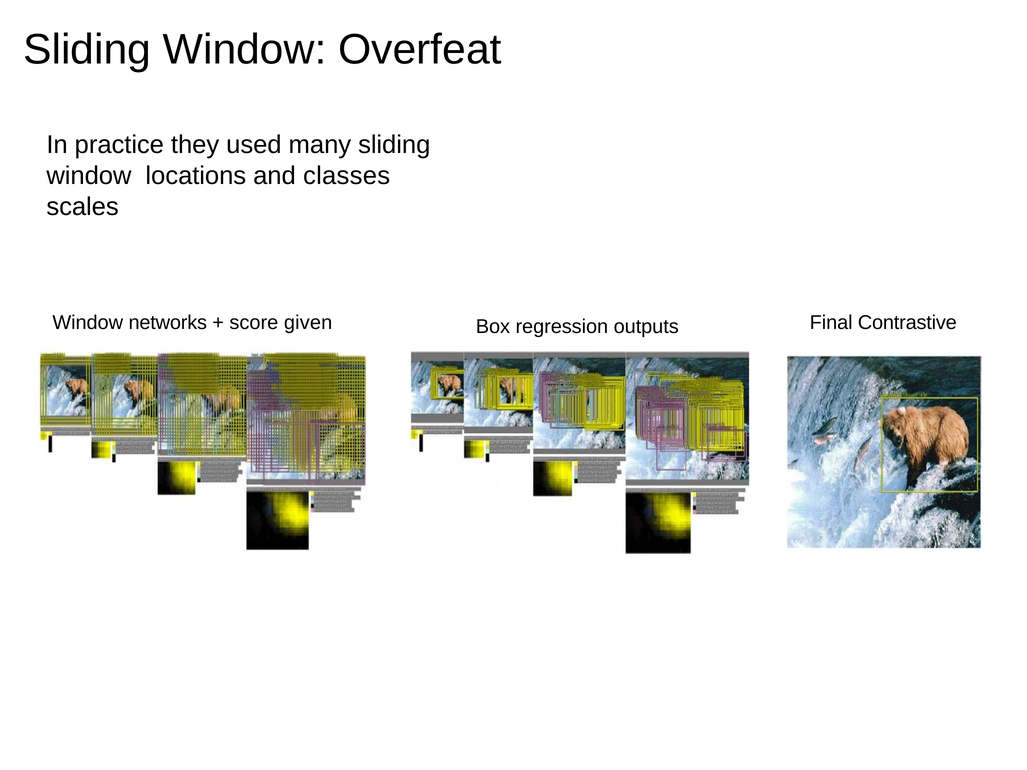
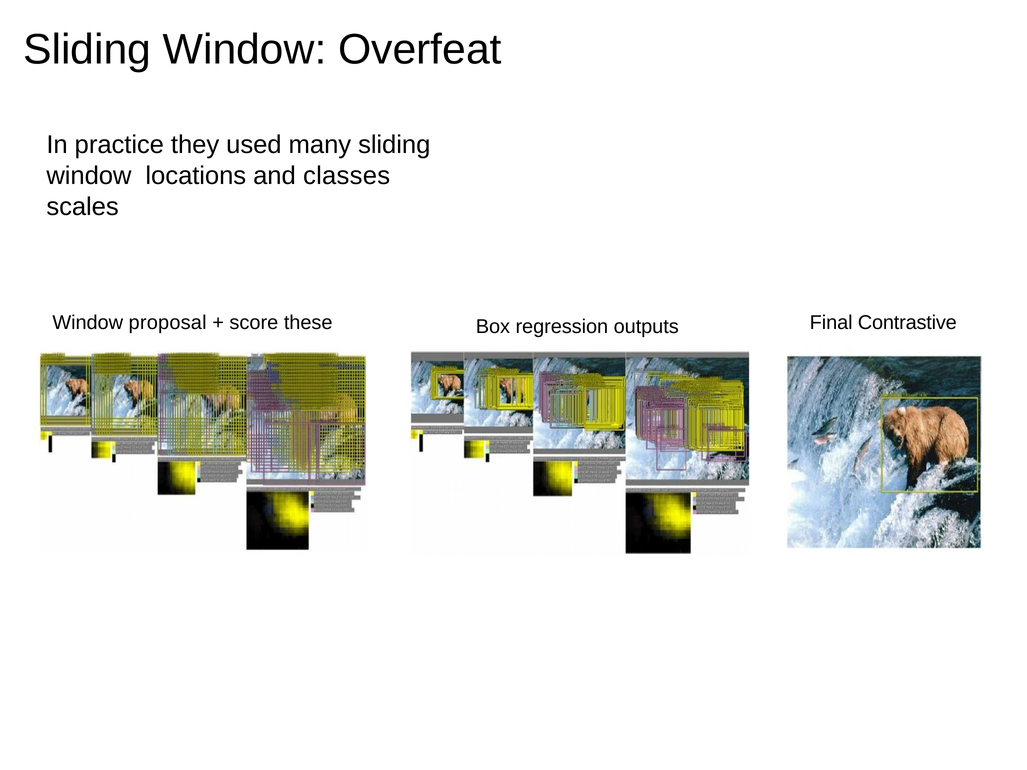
networks: networks -> proposal
given: given -> these
